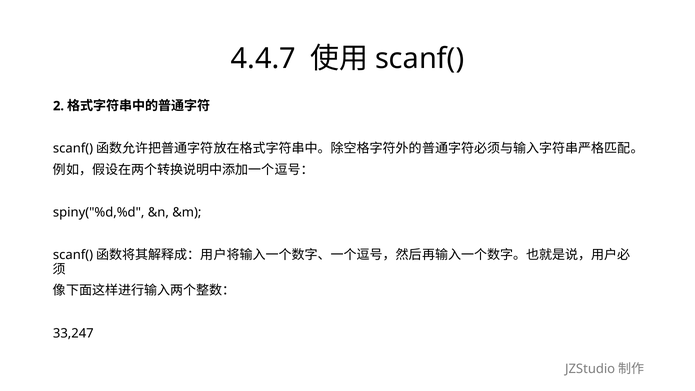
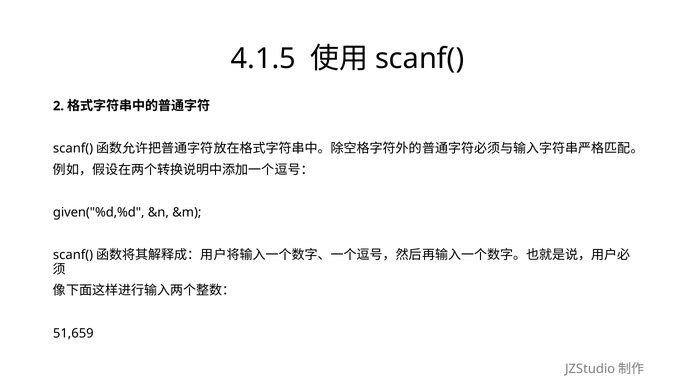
4.4.7: 4.4.7 -> 4.1.5
spiny("%d,%d: spiny("%d,%d -> given("%d,%d
33,247: 33,247 -> 51,659
